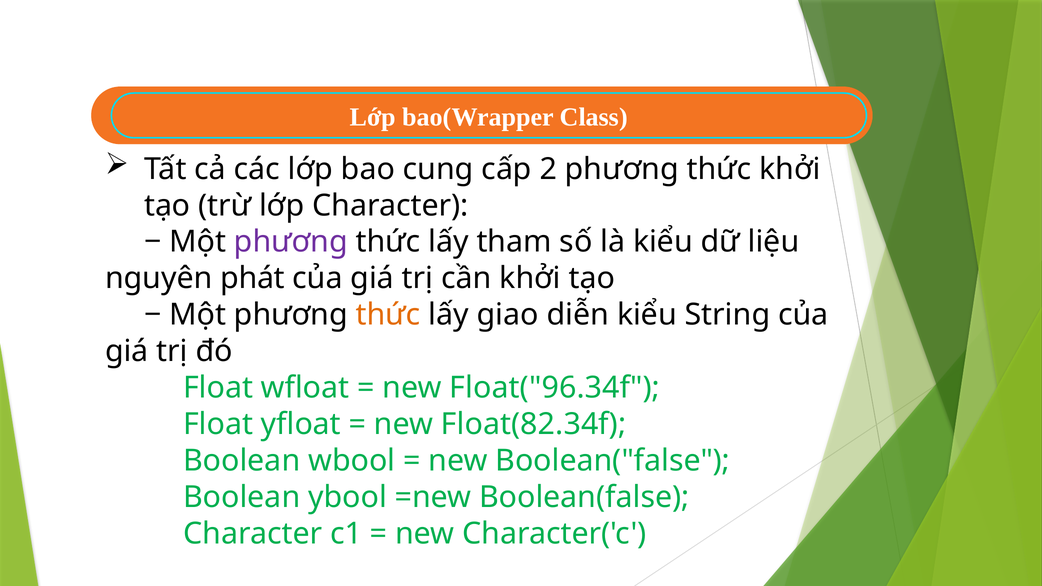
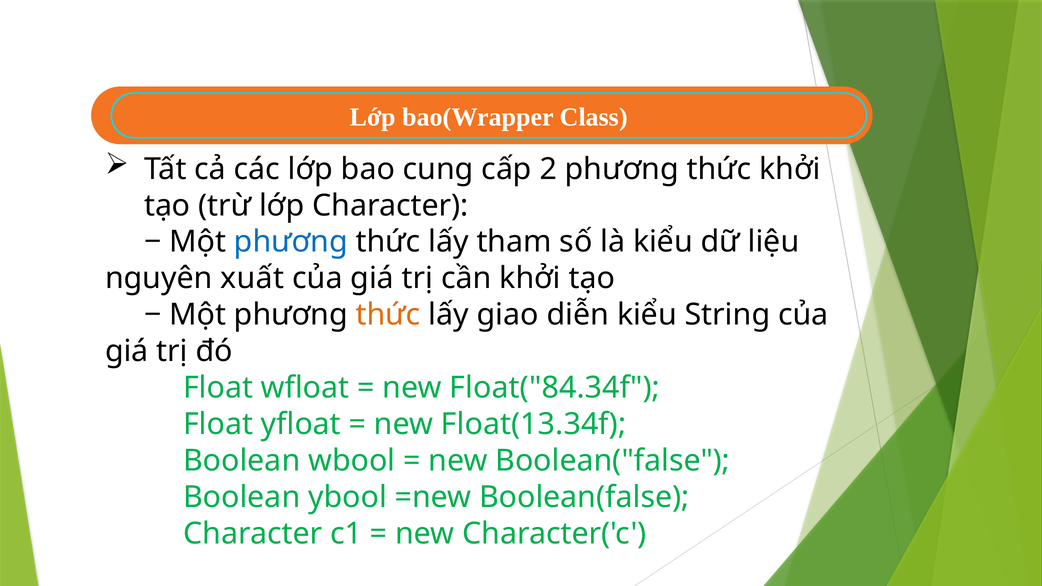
phương at (291, 242) colour: purple -> blue
phát: phát -> xuất
Float("96.34f: Float("96.34f -> Float("84.34f
Float(82.34f: Float(82.34f -> Float(13.34f
